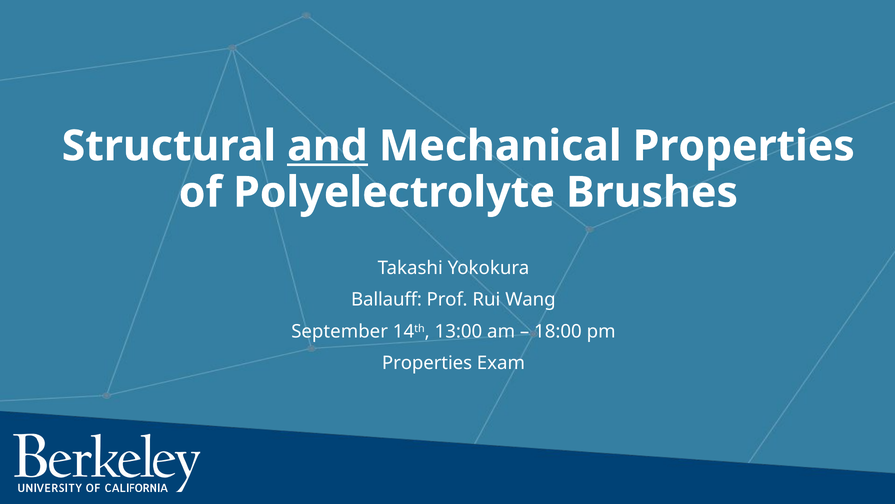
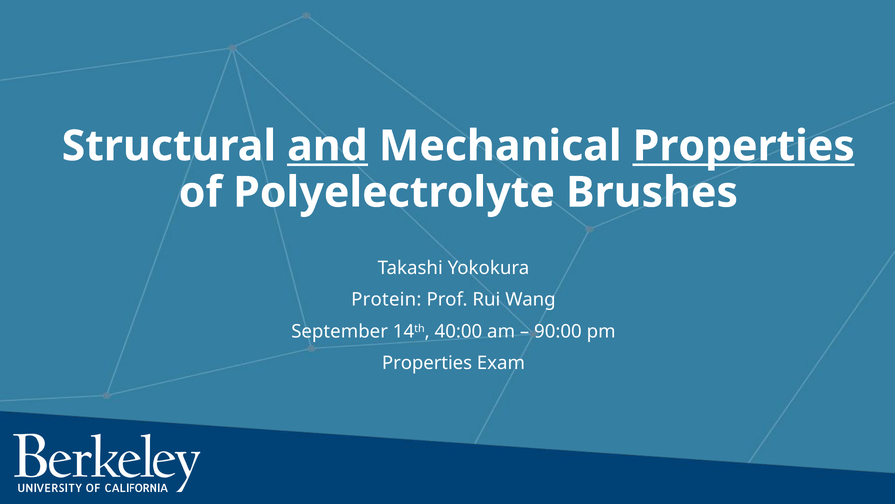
Properties at (744, 146) underline: none -> present
Ballauff: Ballauff -> Protein
13:00: 13:00 -> 40:00
18:00: 18:00 -> 90:00
